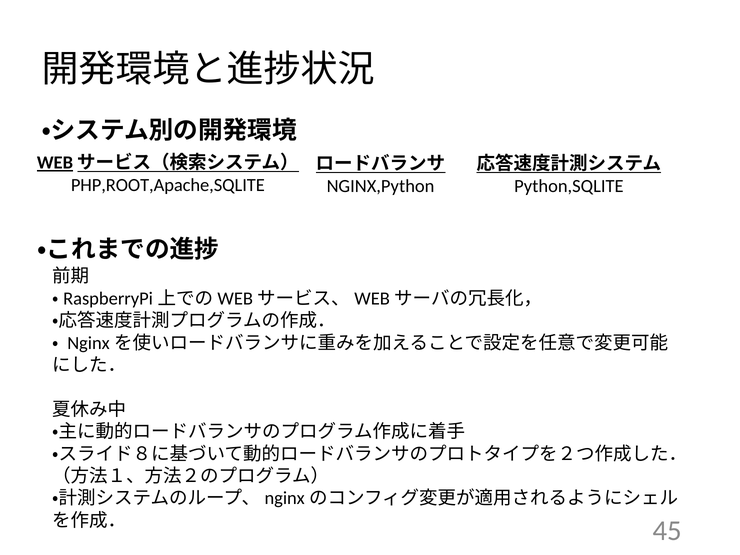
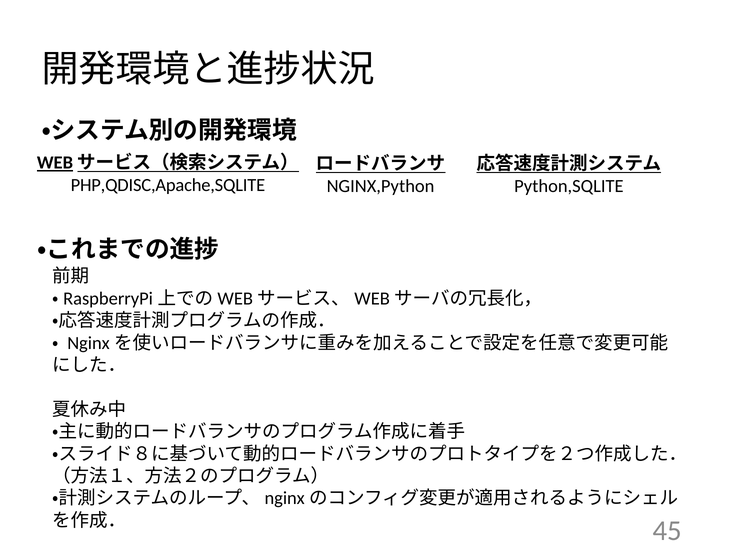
PHP,ROOT,Apache,SQLITE: PHP,ROOT,Apache,SQLITE -> PHP,QDISC,Apache,SQLITE
